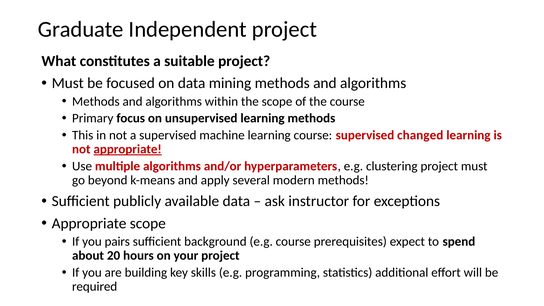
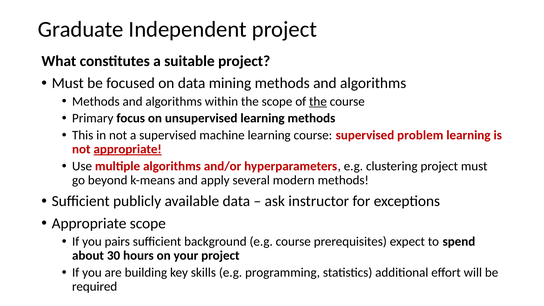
the at (318, 101) underline: none -> present
changed: changed -> problem
20: 20 -> 30
